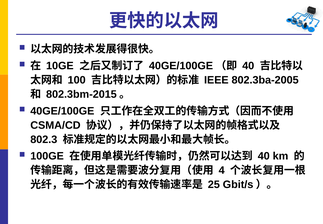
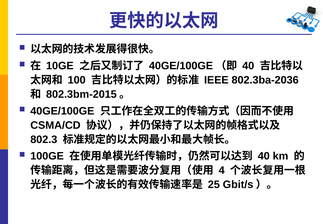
802.3ba-2005: 802.3ba-2005 -> 802.3ba-2036
